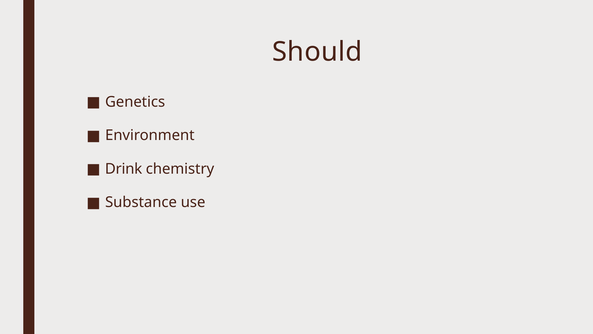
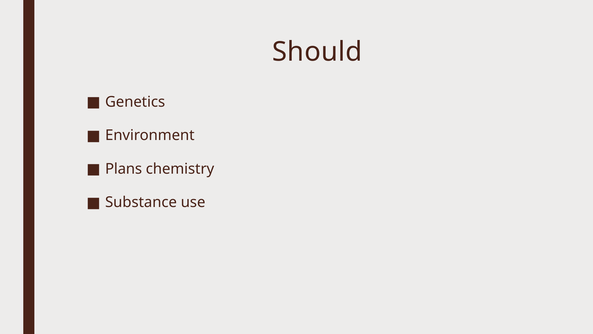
Drink: Drink -> Plans
